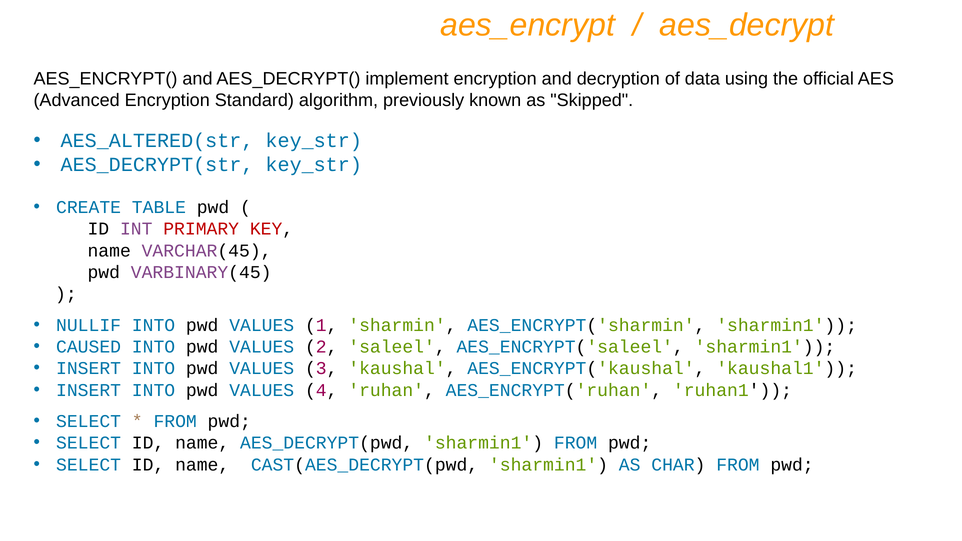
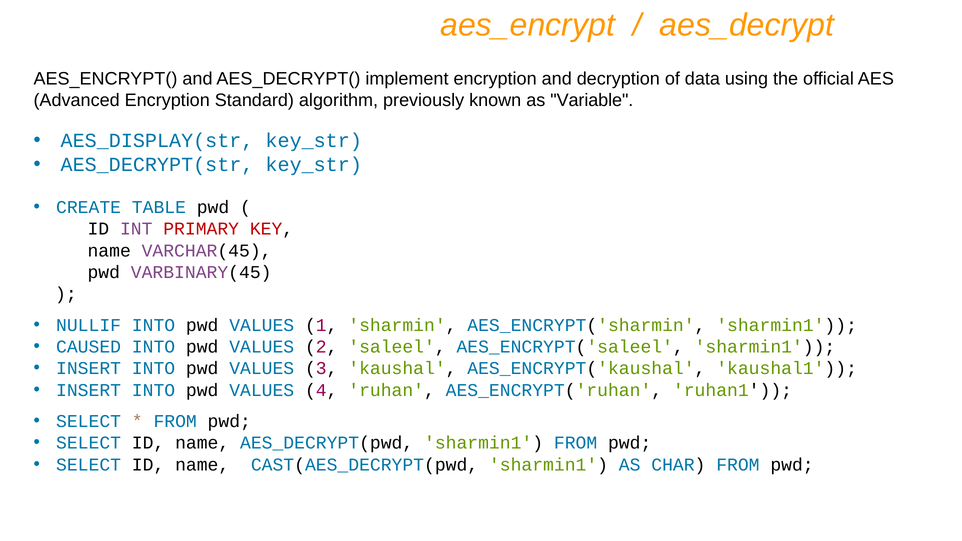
Skipped: Skipped -> Variable
AES_ALTERED(str: AES_ALTERED(str -> AES_DISPLAY(str
